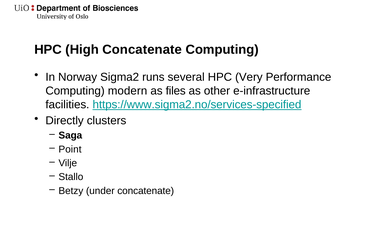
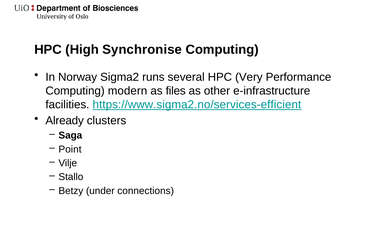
High Concatenate: Concatenate -> Synchronise
https://www.sigma2.no/services-specified: https://www.sigma2.no/services-specified -> https://www.sigma2.no/services-efficient
Directly: Directly -> Already
under concatenate: concatenate -> connections
